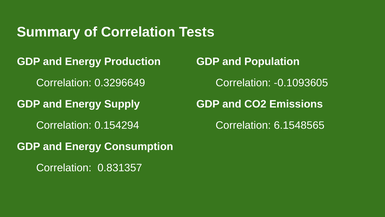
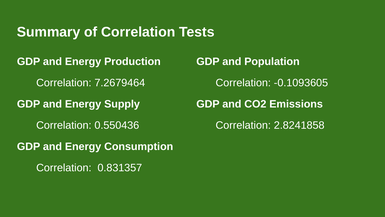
0.3296649: 0.3296649 -> 7.2679464
6.1548565: 6.1548565 -> 2.8241858
0.154294: 0.154294 -> 0.550436
